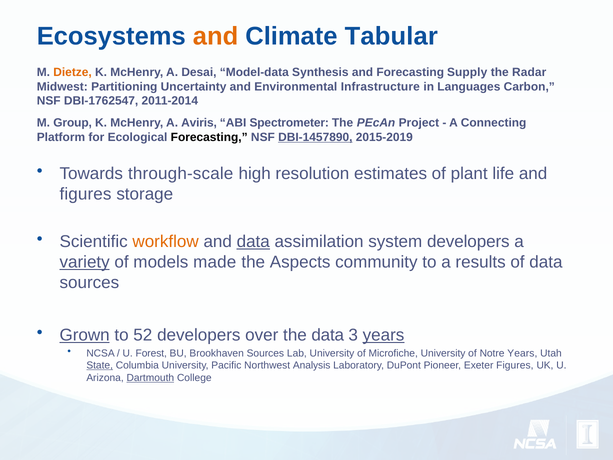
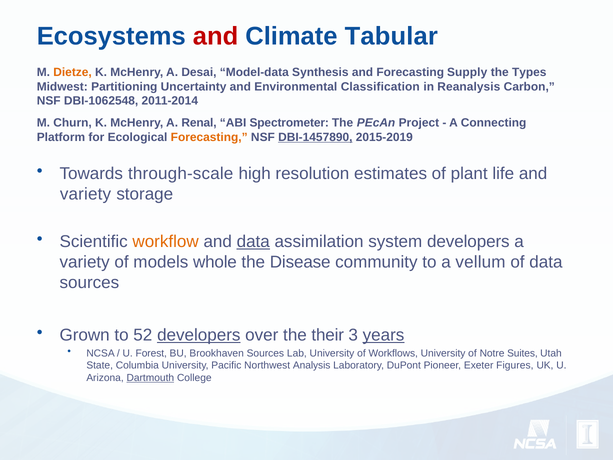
and at (216, 37) colour: orange -> red
Radar: Radar -> Types
Infrastructure: Infrastructure -> Classification
Languages: Languages -> Reanalysis
DBI-1762547: DBI-1762547 -> DBI-1062548
Group: Group -> Churn
Aviris: Aviris -> Renal
Forecasting at (209, 137) colour: black -> orange
figures at (86, 194): figures -> variety
variety at (85, 262) underline: present -> none
made: made -> whole
Aspects: Aspects -> Disease
results: results -> vellum
Grown underline: present -> none
developers at (199, 335) underline: none -> present
the data: data -> their
Microfiche: Microfiche -> Workflows
Notre Years: Years -> Suites
State underline: present -> none
